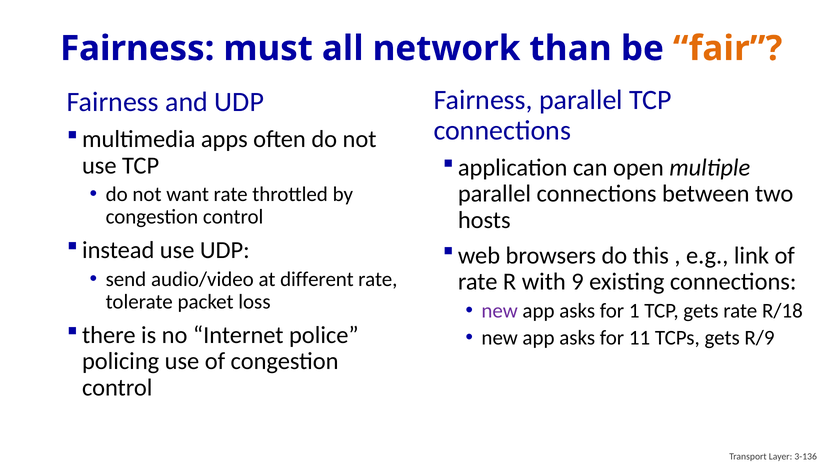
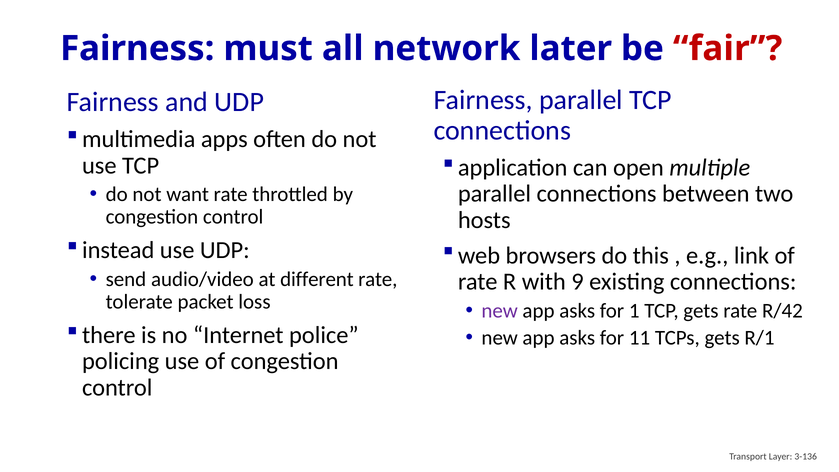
than: than -> later
fair colour: orange -> red
R/18: R/18 -> R/42
R/9: R/9 -> R/1
